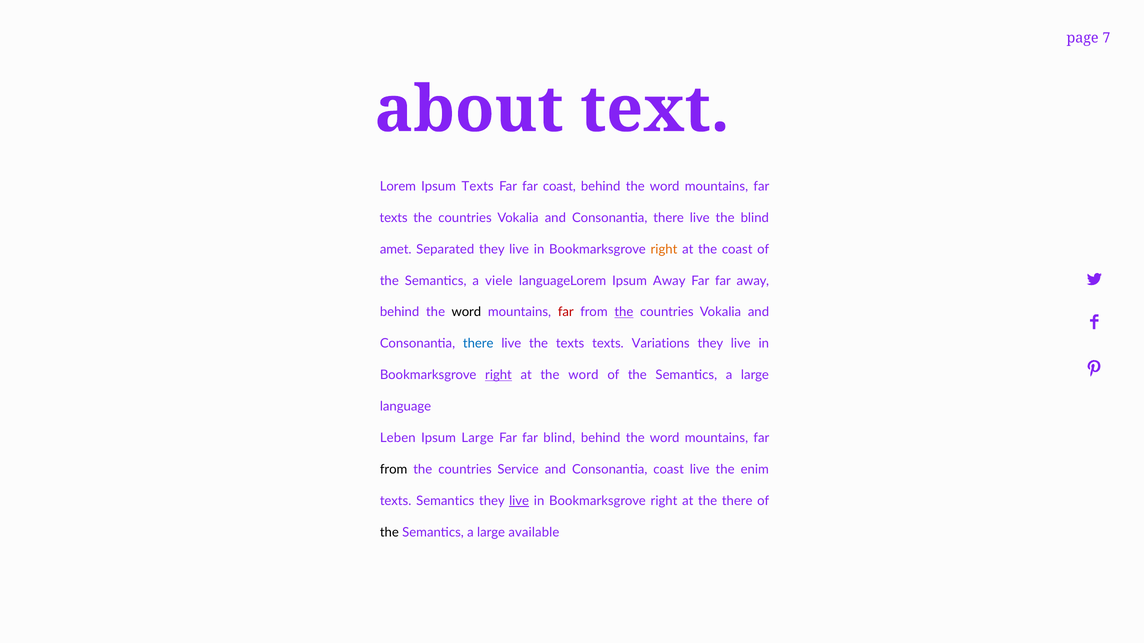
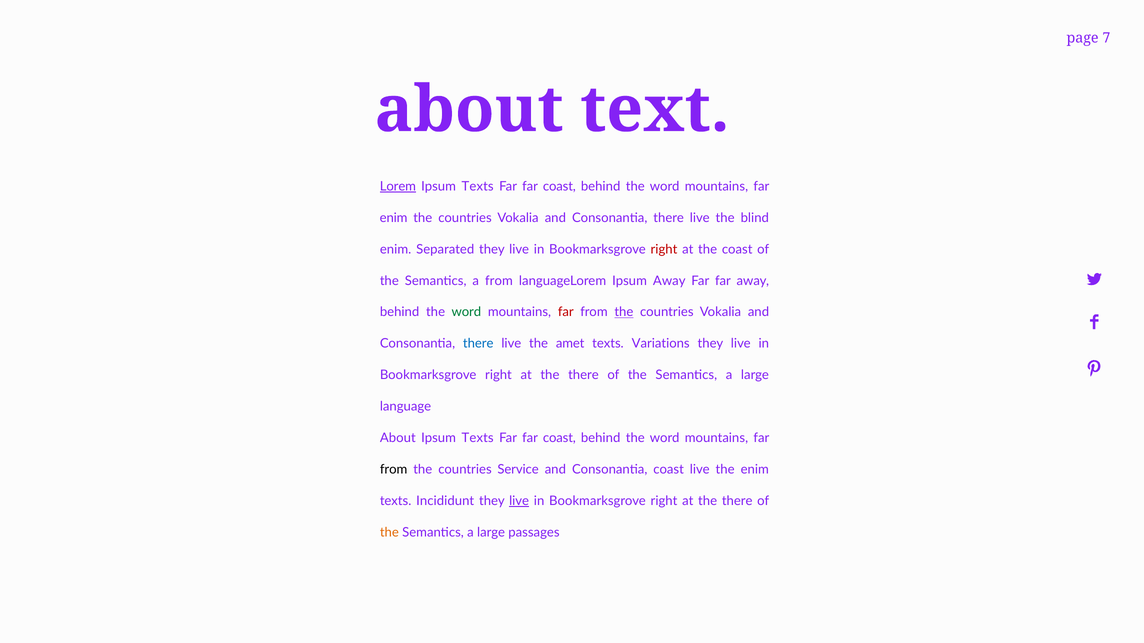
Lorem underline: none -> present
texts at (394, 218): texts -> enim
amet at (396, 249): amet -> enim
right at (664, 249) colour: orange -> red
a viele: viele -> from
word at (466, 312) colour: black -> green
the texts: texts -> amet
right at (498, 375) underline: present -> none
word at (583, 375): word -> there
Leben at (398, 438): Leben -> About
Large at (478, 438): Large -> Texts
blind at (559, 438): blind -> coast
texts Semantics: Semantics -> Incididunt
the at (389, 533) colour: black -> orange
available: available -> passages
